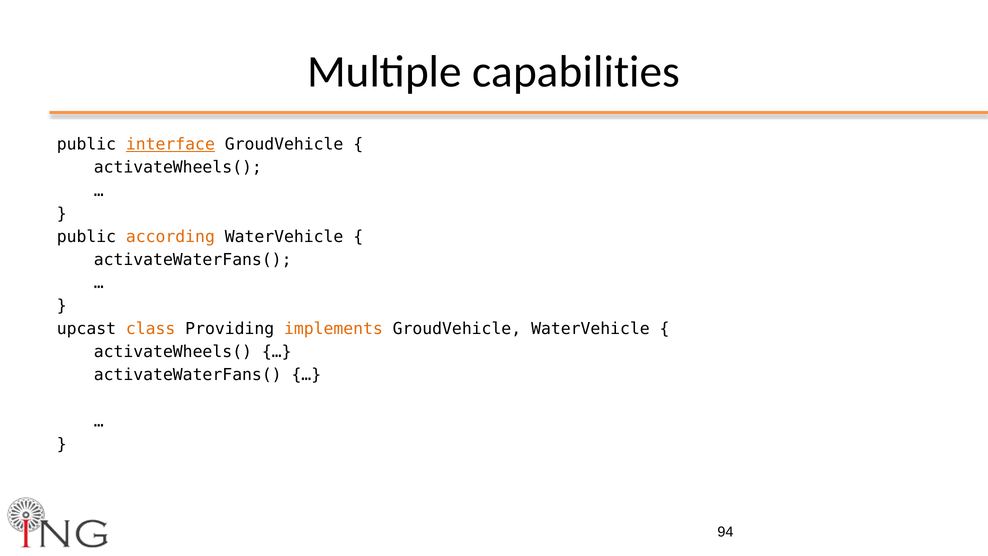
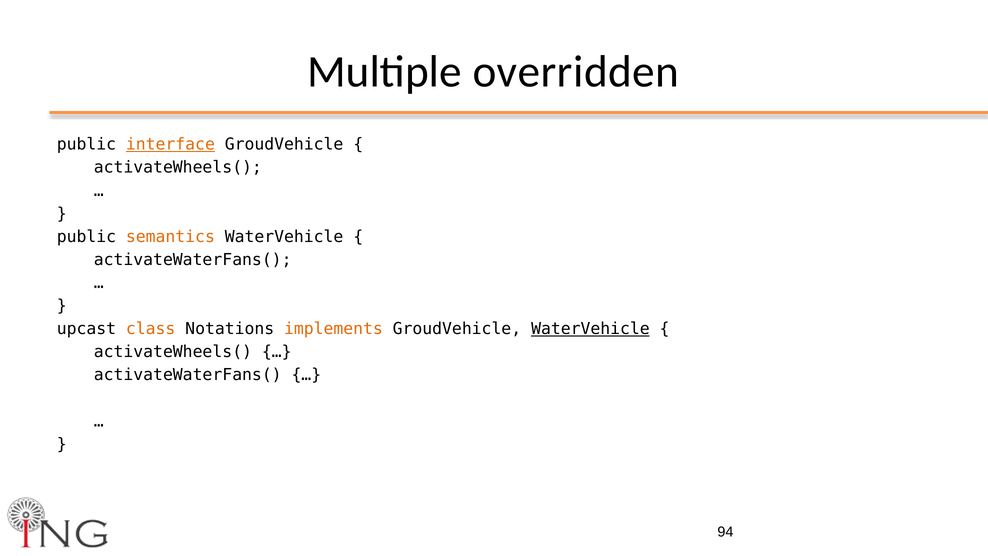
capabilities: capabilities -> overridden
according: according -> semantics
Providing: Providing -> Notations
WaterVehicle at (590, 329) underline: none -> present
